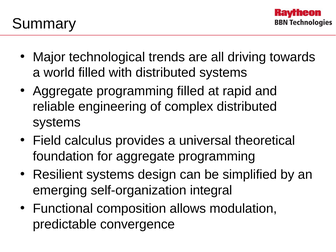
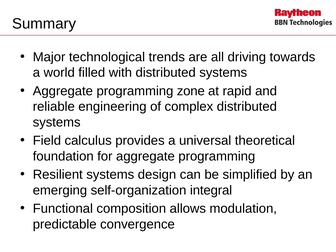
programming filled: filled -> zone
